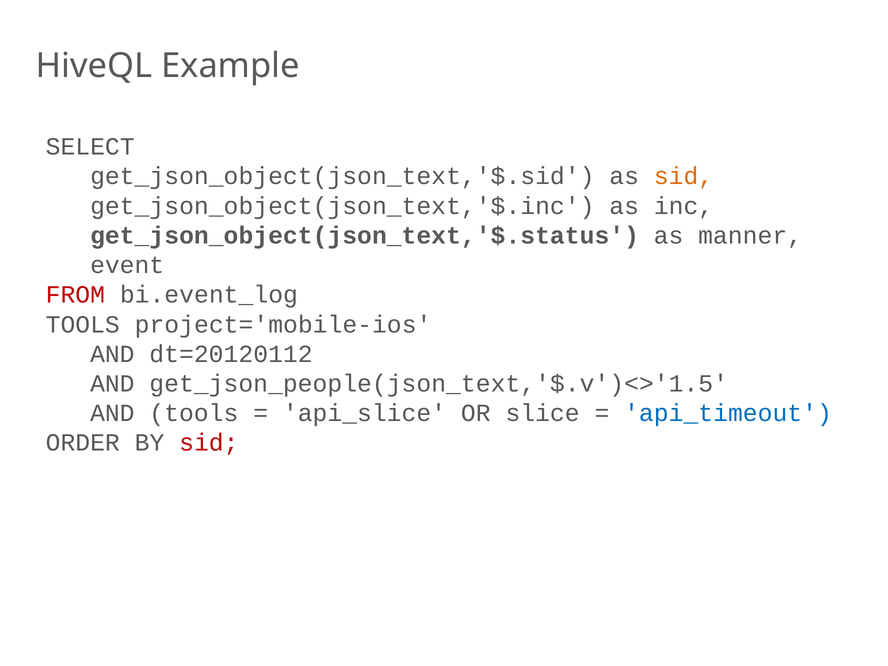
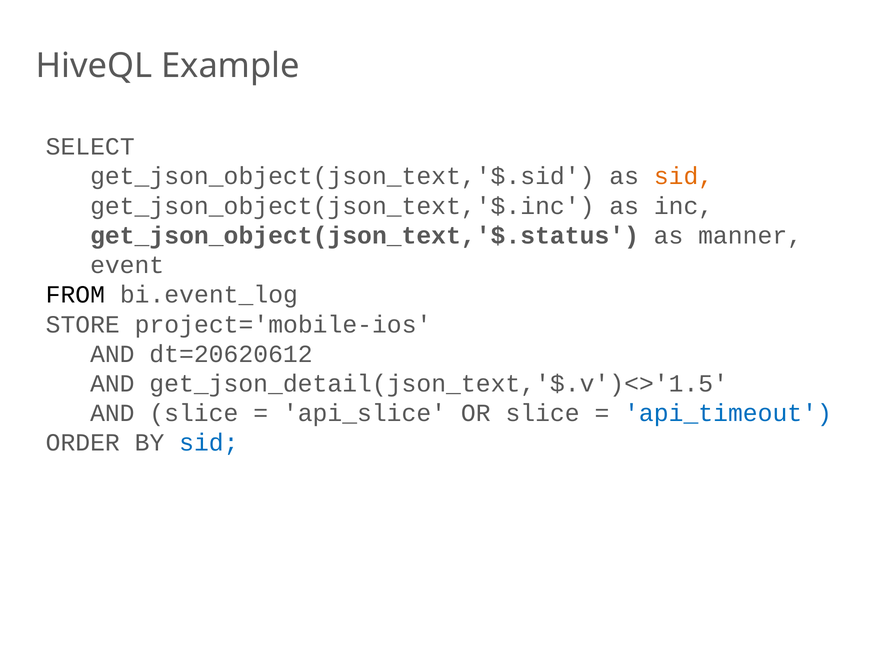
FROM colour: red -> black
TOOLS at (83, 324): TOOLS -> STORE
dt=20120112: dt=20120112 -> dt=20620612
get_json_people(json_text,'$.v')<>'1.5: get_json_people(json_text,'$.v')<>'1.5 -> get_json_detail(json_text,'$.v')<>'1.5
AND tools: tools -> slice
sid at (209, 443) colour: red -> blue
